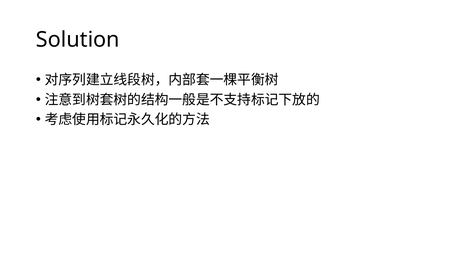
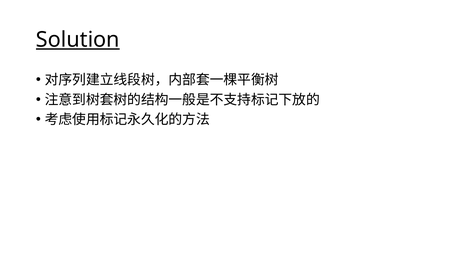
Solution underline: none -> present
